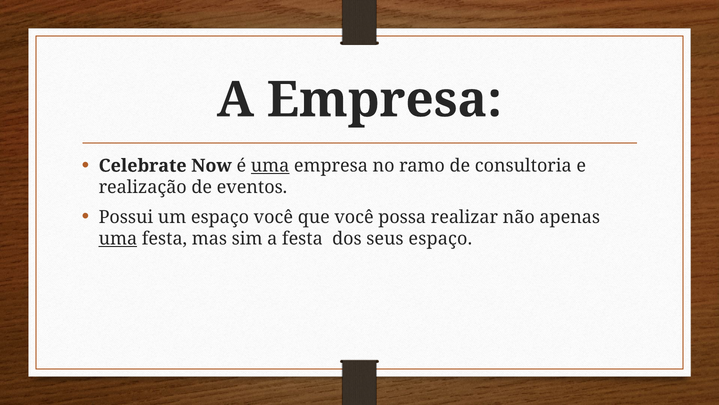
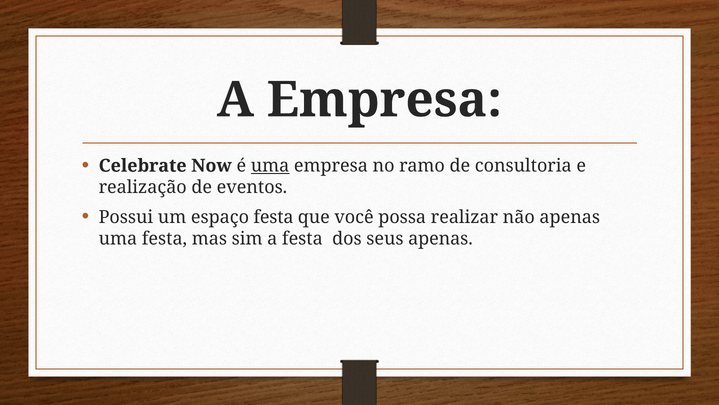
espaço você: você -> festa
uma at (118, 238) underline: present -> none
seus espaço: espaço -> apenas
